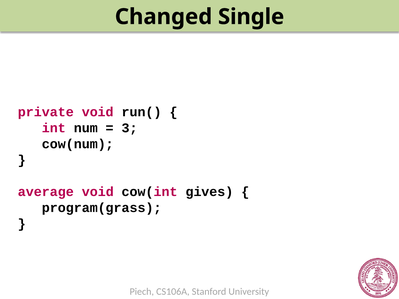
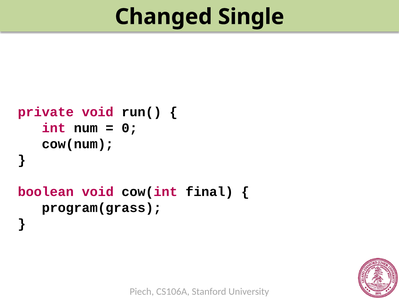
3: 3 -> 0
average: average -> boolean
gives: gives -> final
